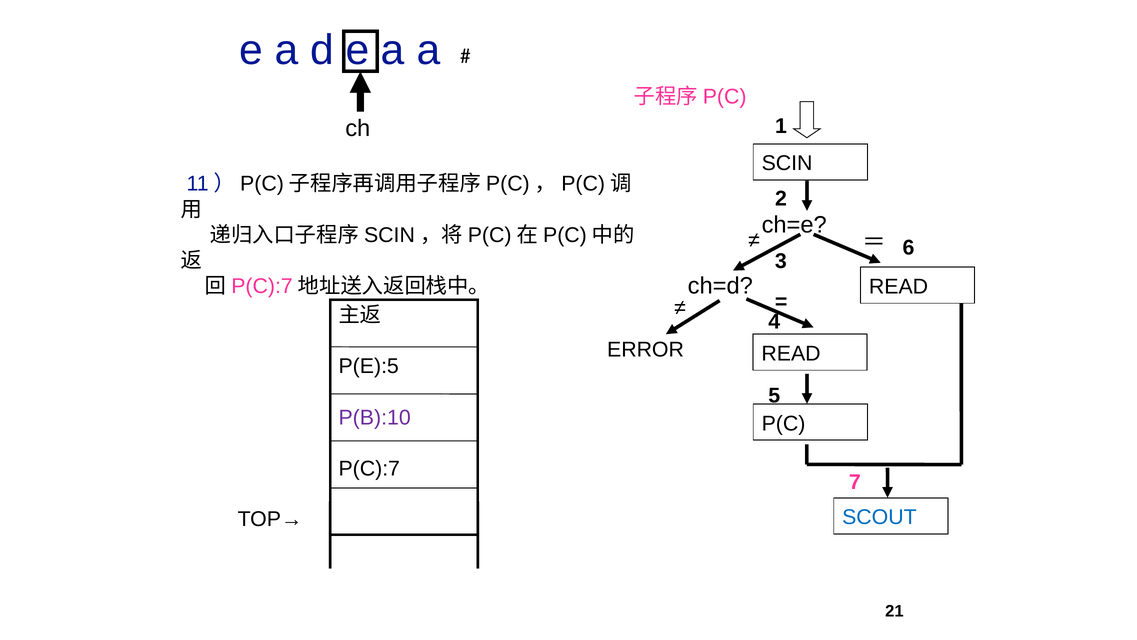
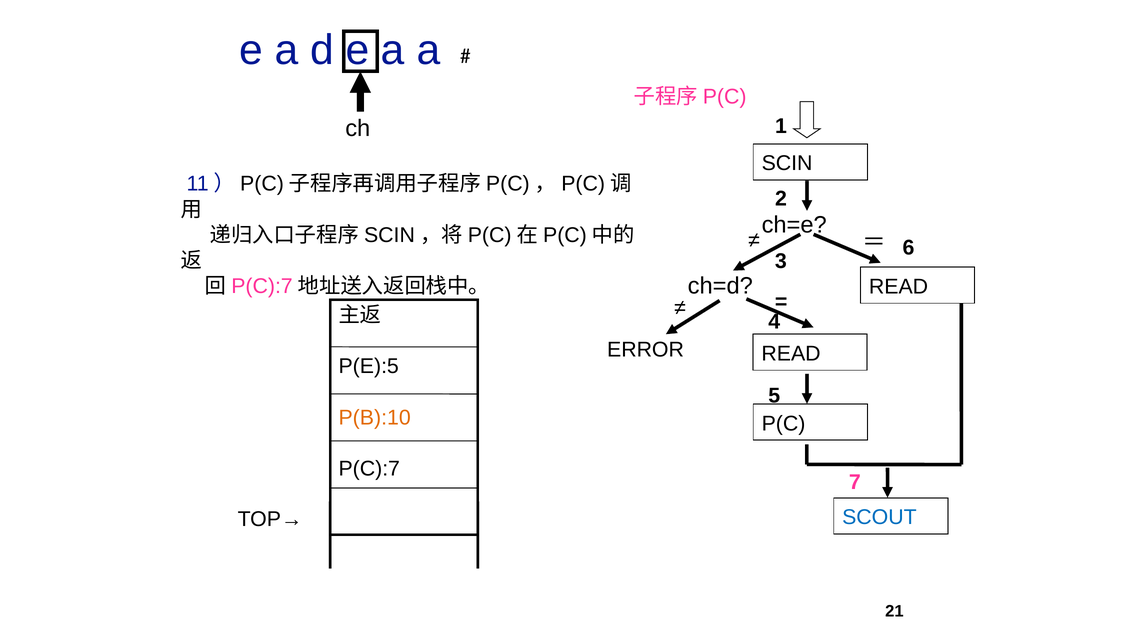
P(B):10 colour: purple -> orange
